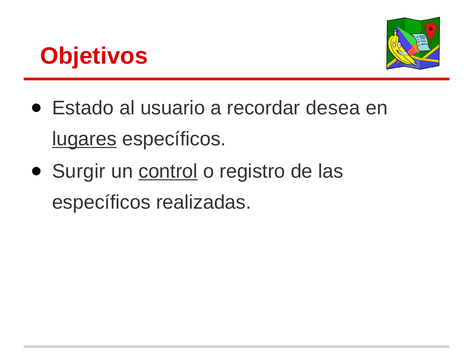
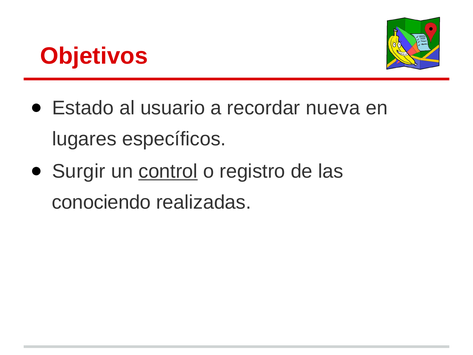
desea: desea -> nueva
lugares underline: present -> none
específicos at (101, 202): específicos -> conociendo
